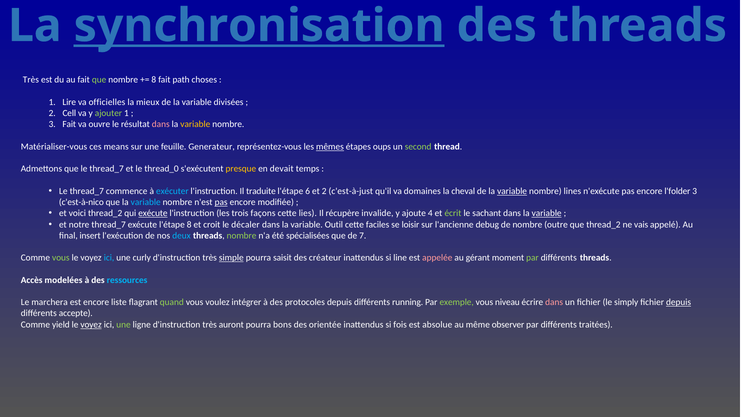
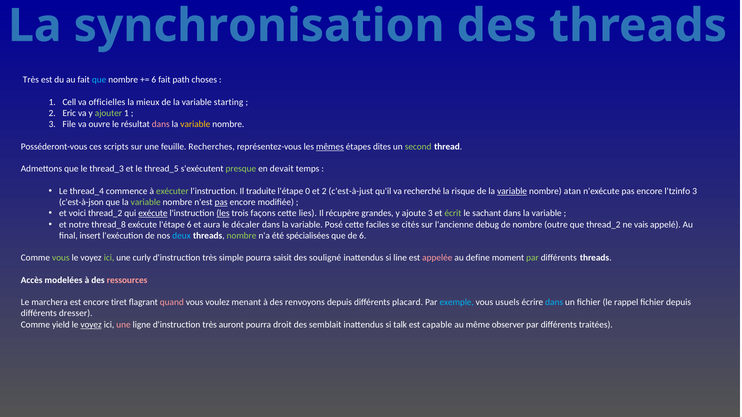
synchronisation underline: present -> none
que at (99, 80) colour: light green -> light blue
8 at (154, 80): 8 -> 6
Lire: Lire -> Cell
divisées: divisées -> starting
Cell: Cell -> Eric
3 Fait: Fait -> File
Matérialiser-vous: Matérialiser-vous -> Posséderont-vous
means: means -> scripts
Generateur: Generateur -> Recherches
oups: oups -> dites
que le thread_7: thread_7 -> thread_3
thread_0: thread_0 -> thread_5
presque colour: yellow -> light green
thread_7 at (87, 191): thread_7 -> thread_4
exécuter colour: light blue -> light green
6: 6 -> 0
domaines: domaines -> recherché
cheval: cheval -> risque
lines: lines -> atan
l'folder: l'folder -> l'tzinfo
c'est-à-nico: c'est-à-nico -> c'est-à-json
variable at (146, 202) colour: light blue -> light green
les at (223, 214) underline: none -> present
invalide: invalide -> grandes
ajoute 4: 4 -> 3
variable at (547, 214) underline: present -> none
notre thread_7: thread_7 -> thread_8
l'étape 8: 8 -> 6
croit: croit -> aura
Outil: Outil -> Posé
loisir: loisir -> cités
de 7: 7 -> 6
ici at (109, 258) colour: light blue -> light green
simple underline: present -> none
créateur: créateur -> souligné
gérant: gérant -> define
ressources colour: light blue -> pink
liste: liste -> tiret
quand colour: light green -> pink
intégrer: intégrer -> menant
protocoles: protocoles -> renvoyons
running: running -> placard
exemple colour: light green -> light blue
niveau: niveau -> usuels
dans at (554, 303) colour: pink -> light blue
simply: simply -> rappel
depuis at (679, 303) underline: present -> none
accepte: accepte -> dresser
une at (123, 325) colour: light green -> pink
bons: bons -> droit
orientée: orientée -> semblait
fois: fois -> talk
absolue: absolue -> capable
